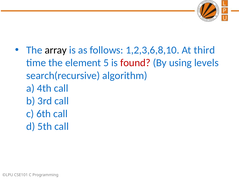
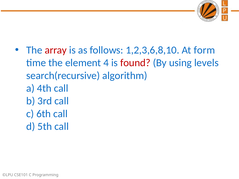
array colour: black -> red
third: third -> form
5: 5 -> 4
